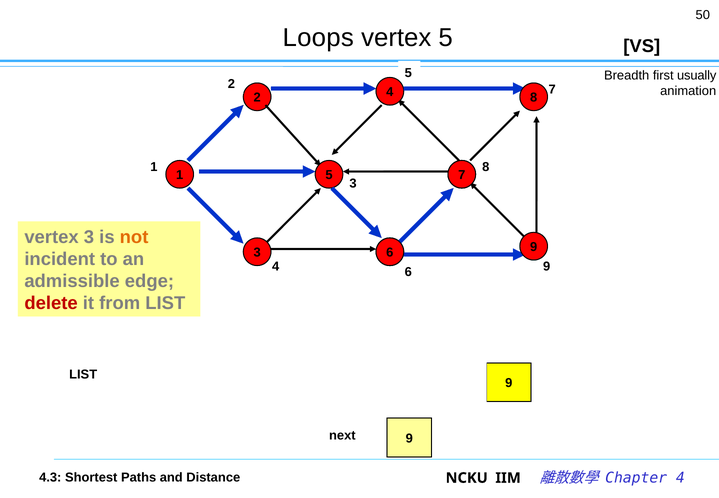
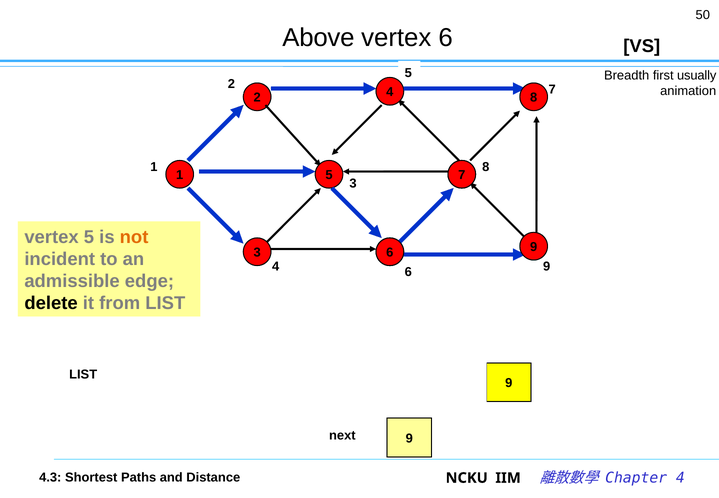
Loops: Loops -> Above
vertex 5: 5 -> 6
vertex 3: 3 -> 5
delete colour: red -> black
